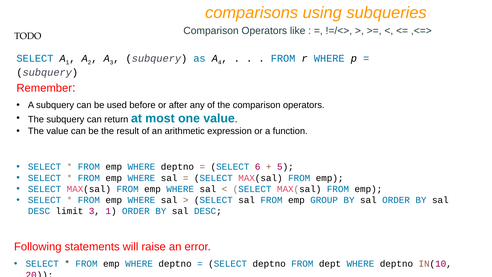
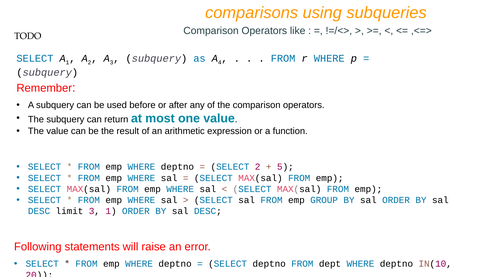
SELECT 6: 6 -> 2
